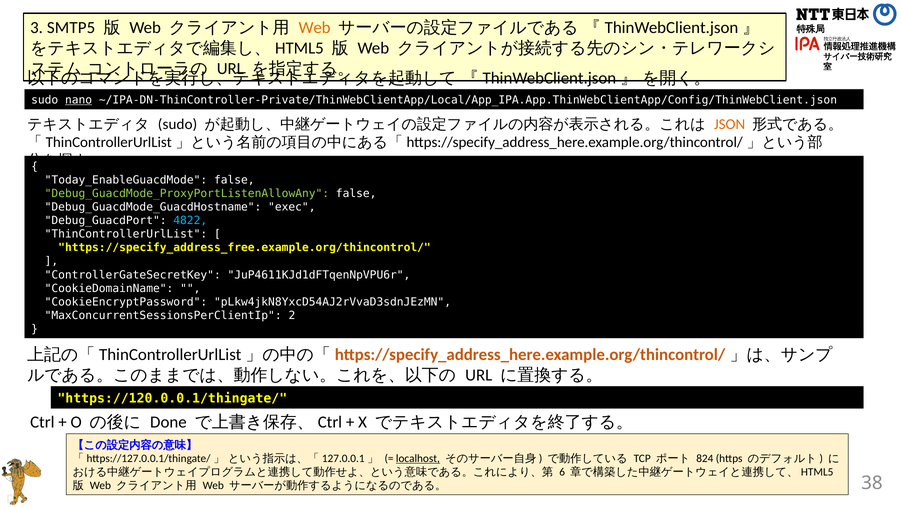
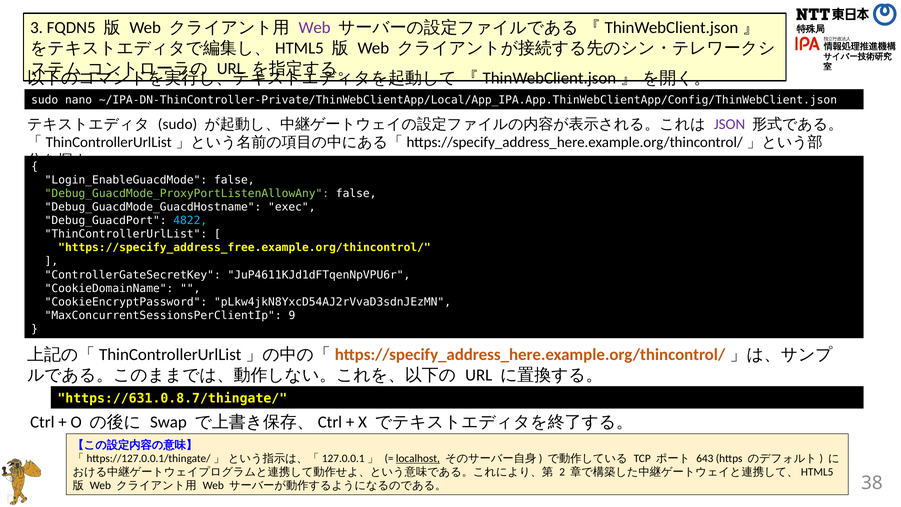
SMTP5: SMTP5 -> FQDN5
Web at (315, 28) colour: orange -> purple
nano underline: present -> none
JSON colour: orange -> purple
Today_EnableGuacdMode: Today_EnableGuacdMode -> Login_EnableGuacdMode
2: 2 -> 9
https://120.0.0.1/thingate/: https://120.0.0.1/thingate/ -> https://631.0.8.7/thingate/
Done: Done -> Swap
824: 824 -> 643
6: 6 -> 2
